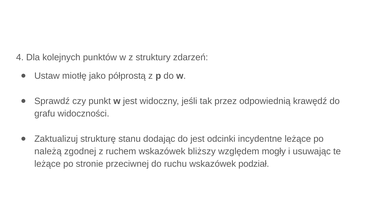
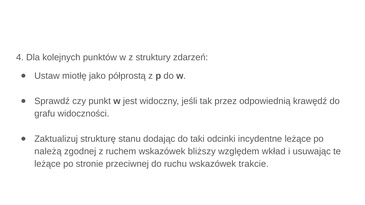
do jest: jest -> taki
mogły: mogły -> wkład
podział: podział -> trakcie
